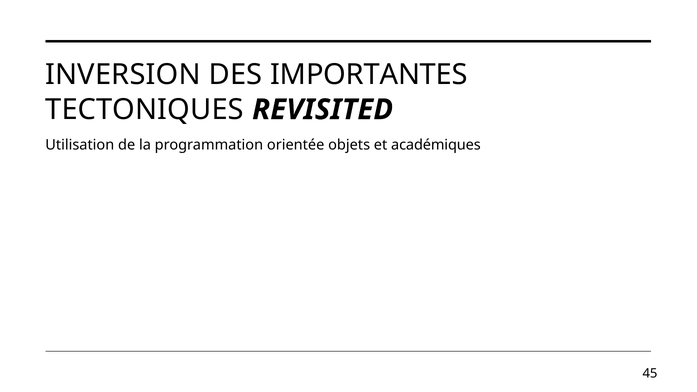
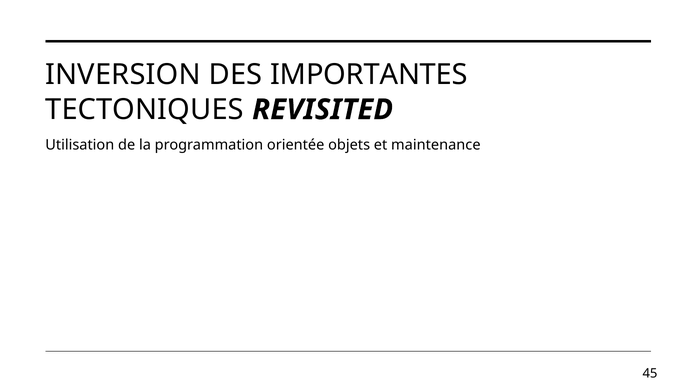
académiques: académiques -> maintenance
